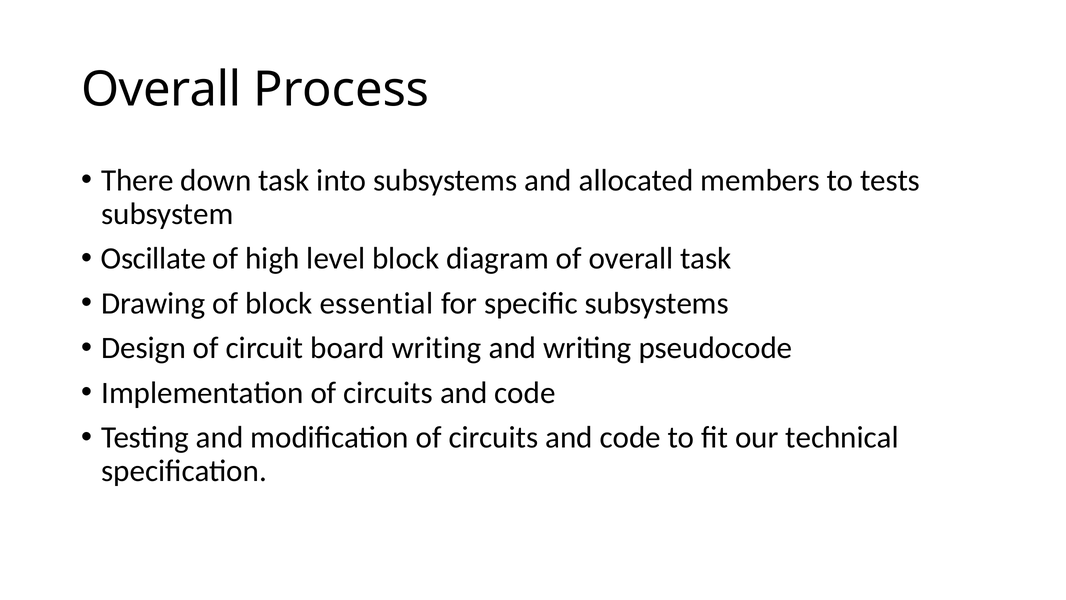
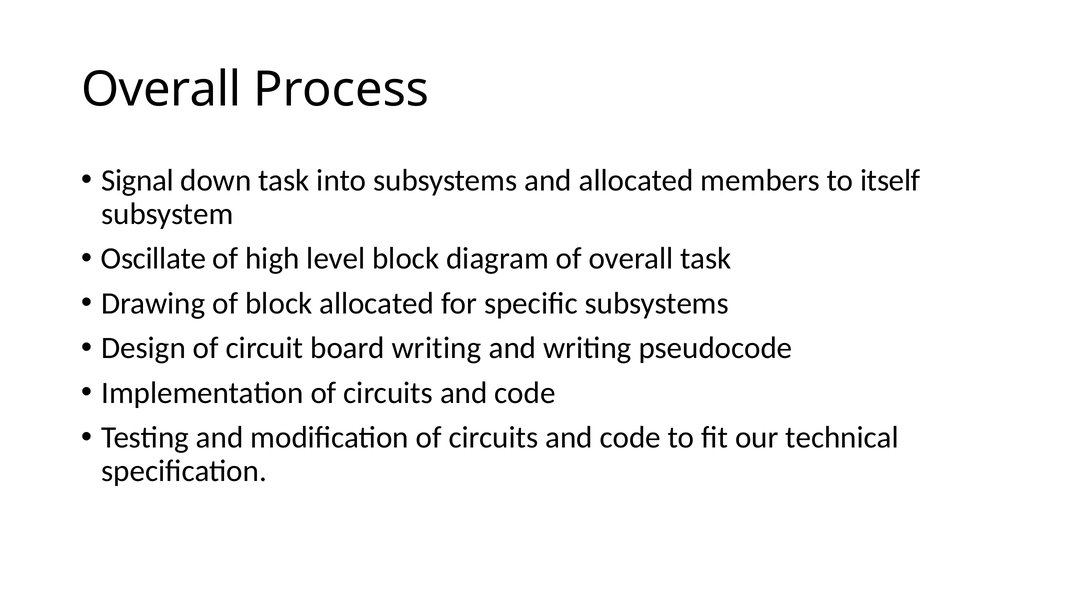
There: There -> Signal
tests: tests -> itself
block essential: essential -> allocated
